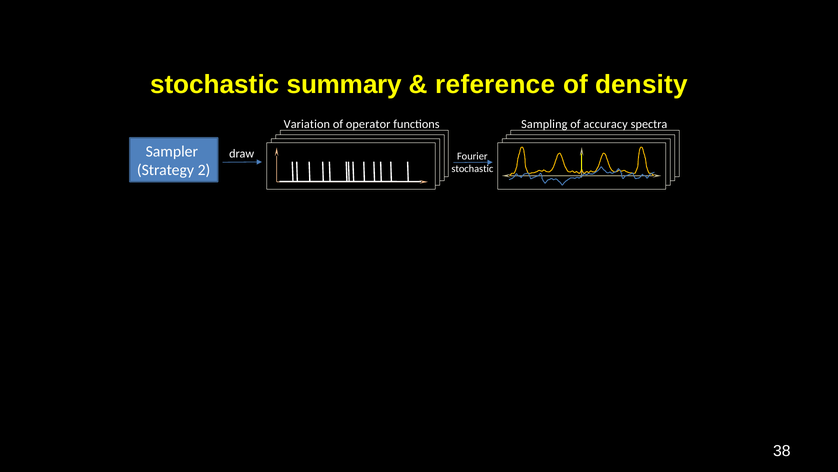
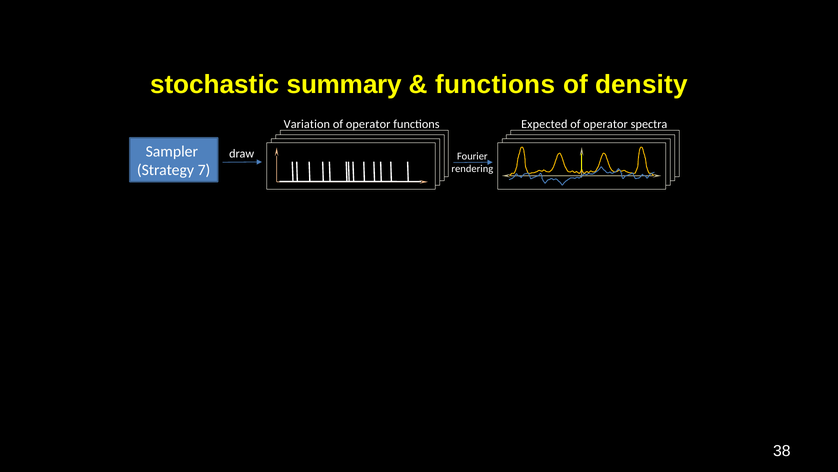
reference at (495, 85): reference -> functions
Sampling: Sampling -> Expected
accuracy at (606, 124): accuracy -> operator
2: 2 -> 7
stochastic at (472, 169): stochastic -> rendering
